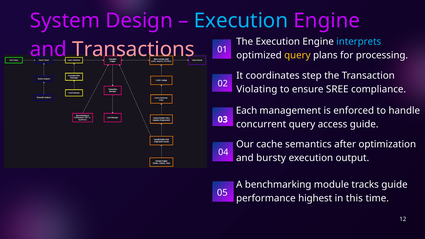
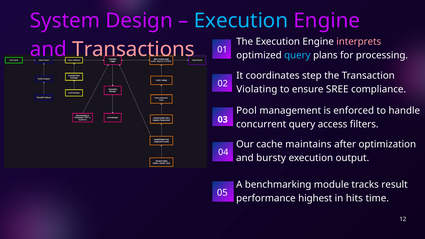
interprets colour: light blue -> pink
query at (297, 55) colour: yellow -> light blue
Each: Each -> Pool
access guide: guide -> filters
semantics: semantics -> maintains
tracks guide: guide -> result
this: this -> hits
